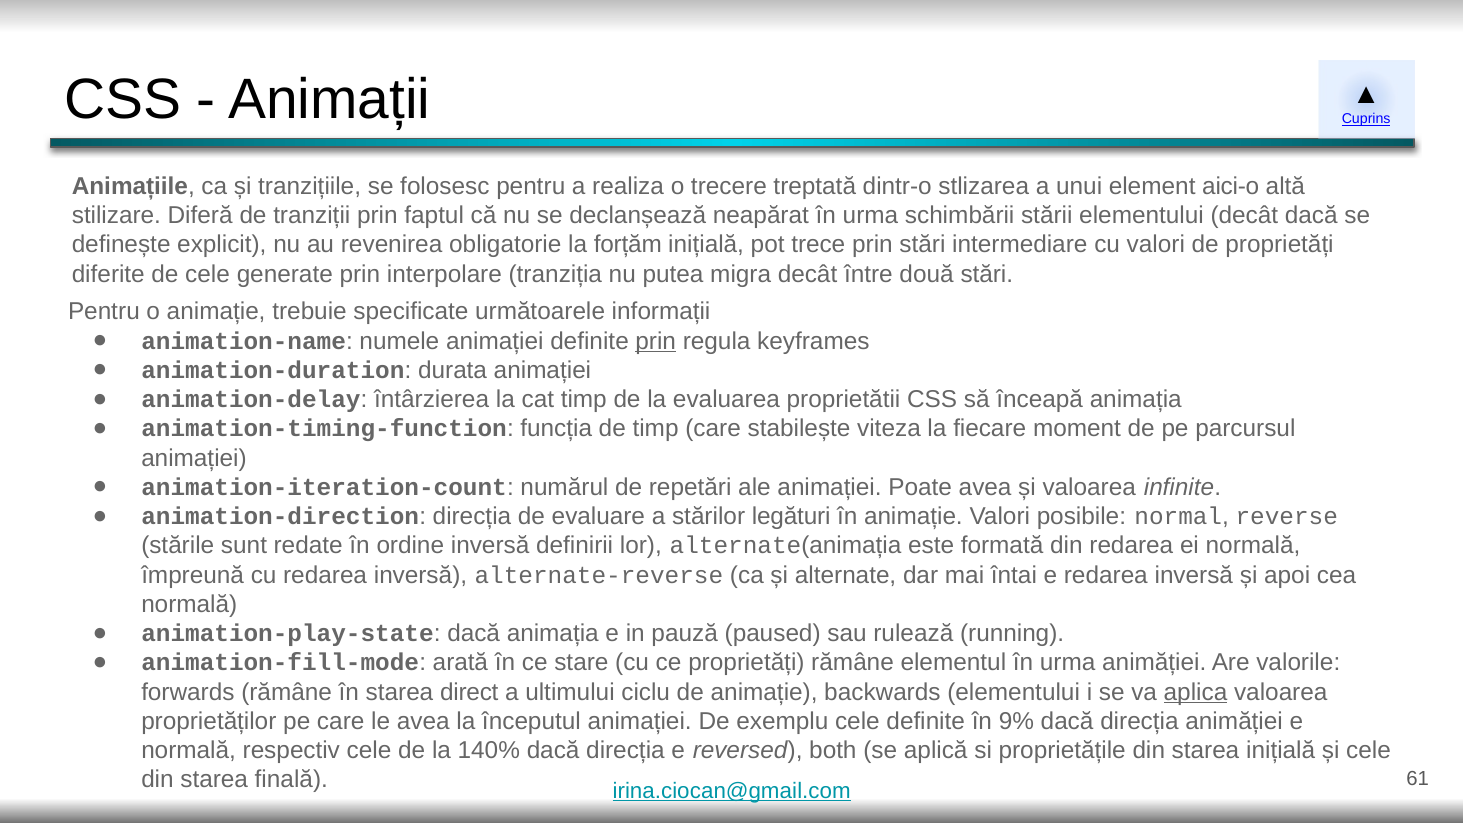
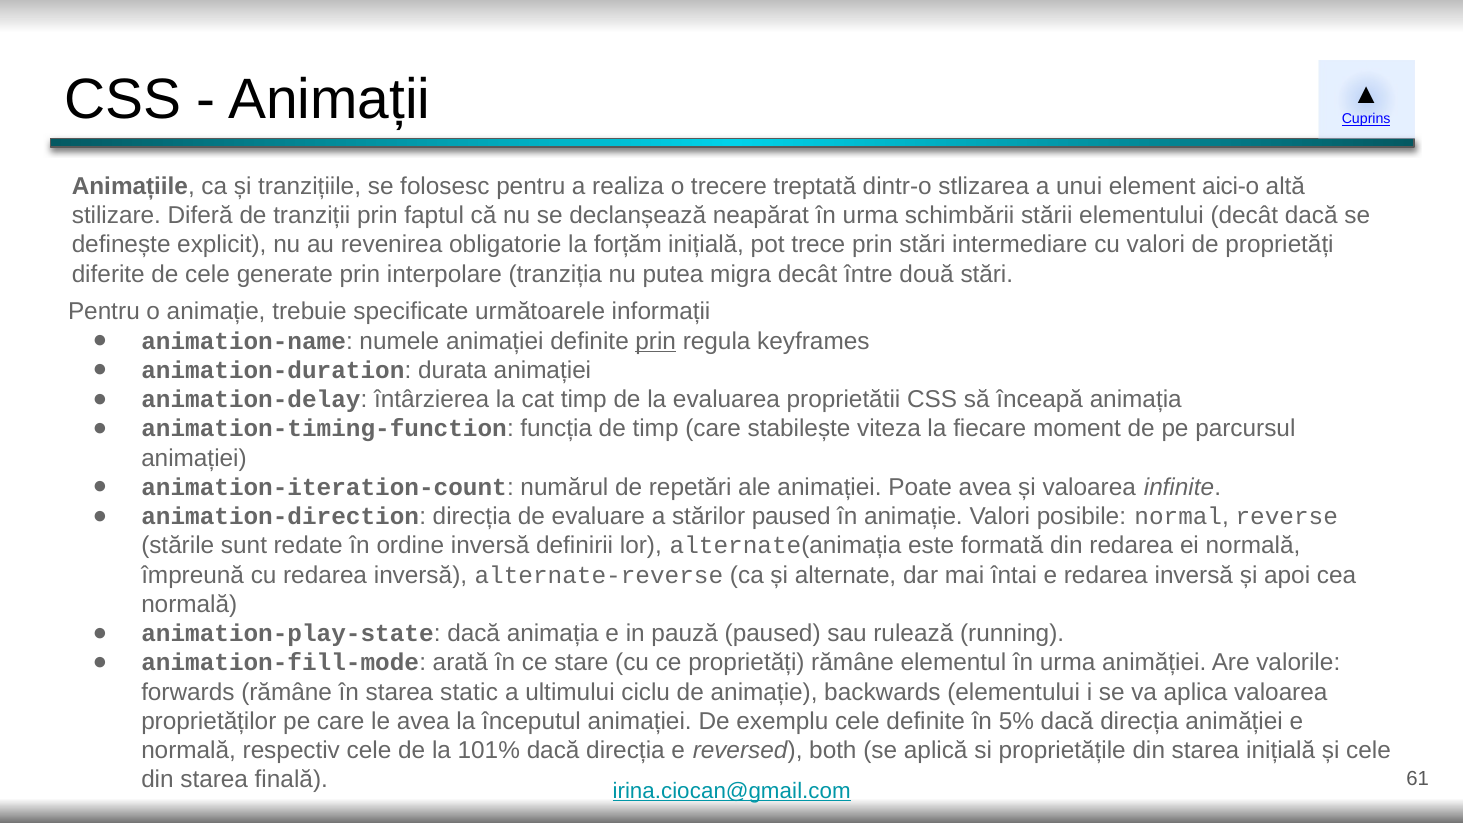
stărilor legături: legături -> paused
direct: direct -> static
aplica underline: present -> none
9%: 9% -> 5%
140%: 140% -> 101%
